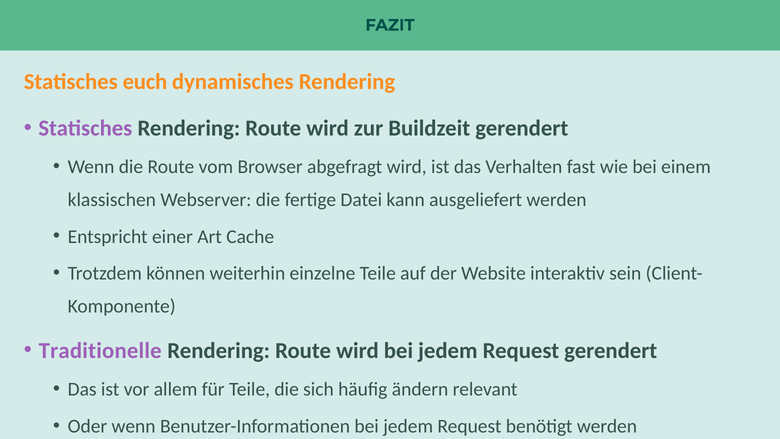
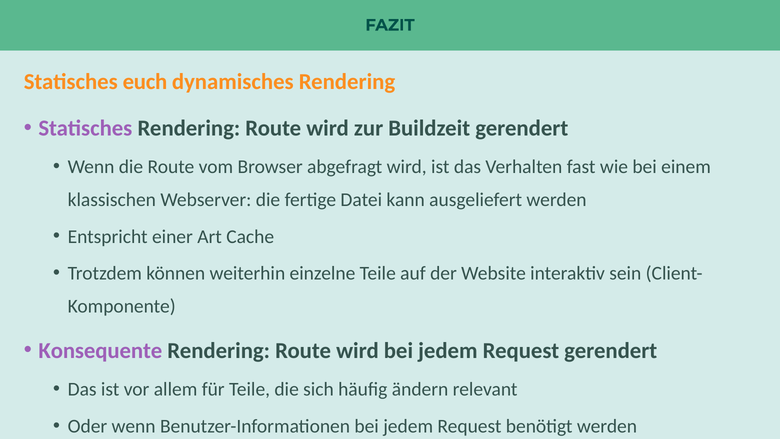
Traditionelle: Traditionelle -> Konsequente
